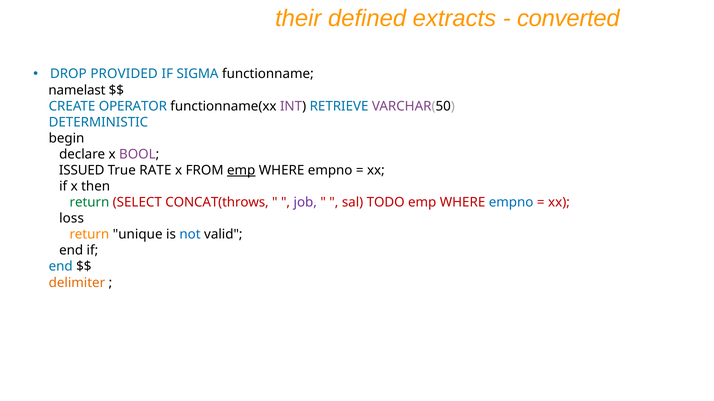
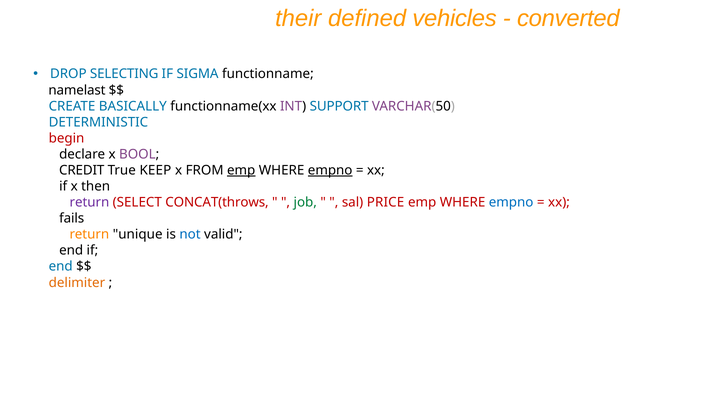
extracts: extracts -> vehicles
PROVIDED: PROVIDED -> SELECTING
OPERATOR: OPERATOR -> BASICALLY
RETRIEVE: RETRIEVE -> SUPPORT
begin colour: black -> red
ISSUED: ISSUED -> CREDIT
RATE: RATE -> KEEP
empno at (330, 171) underline: none -> present
return at (89, 203) colour: green -> purple
job colour: purple -> green
TODO: TODO -> PRICE
loss: loss -> fails
